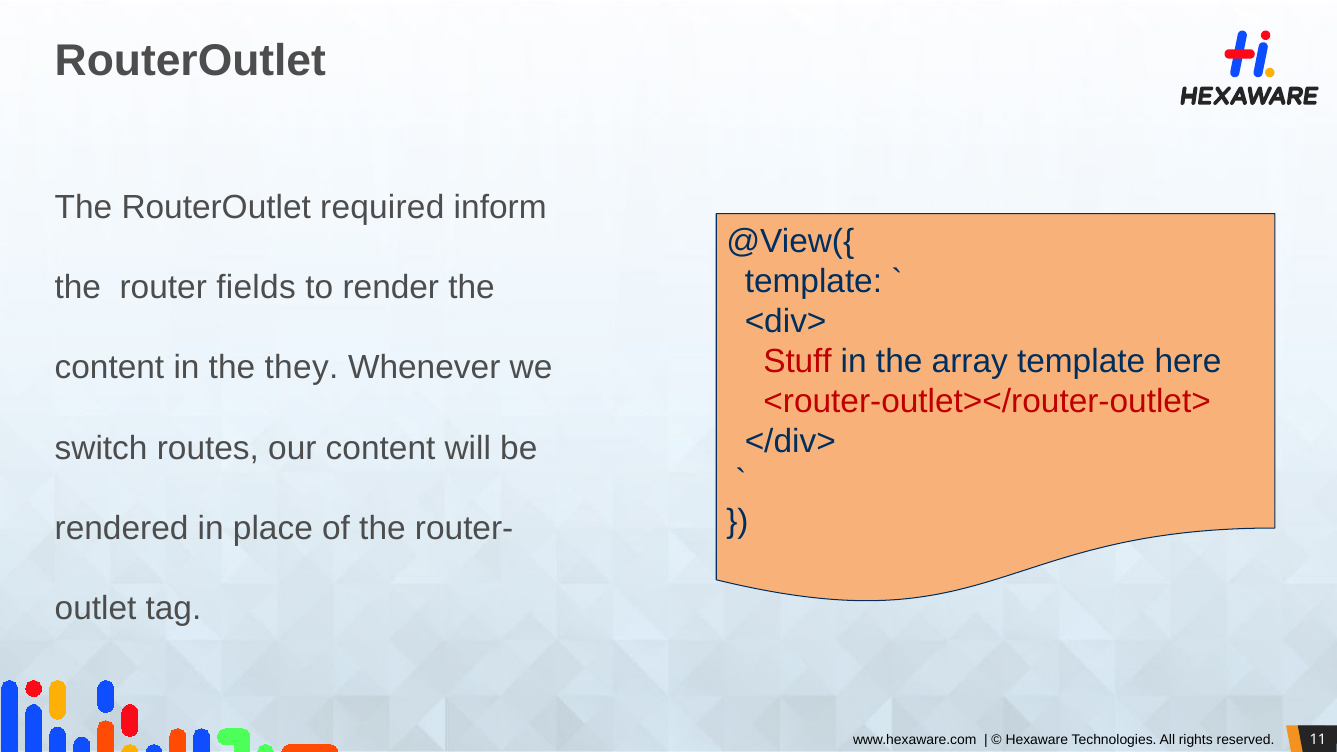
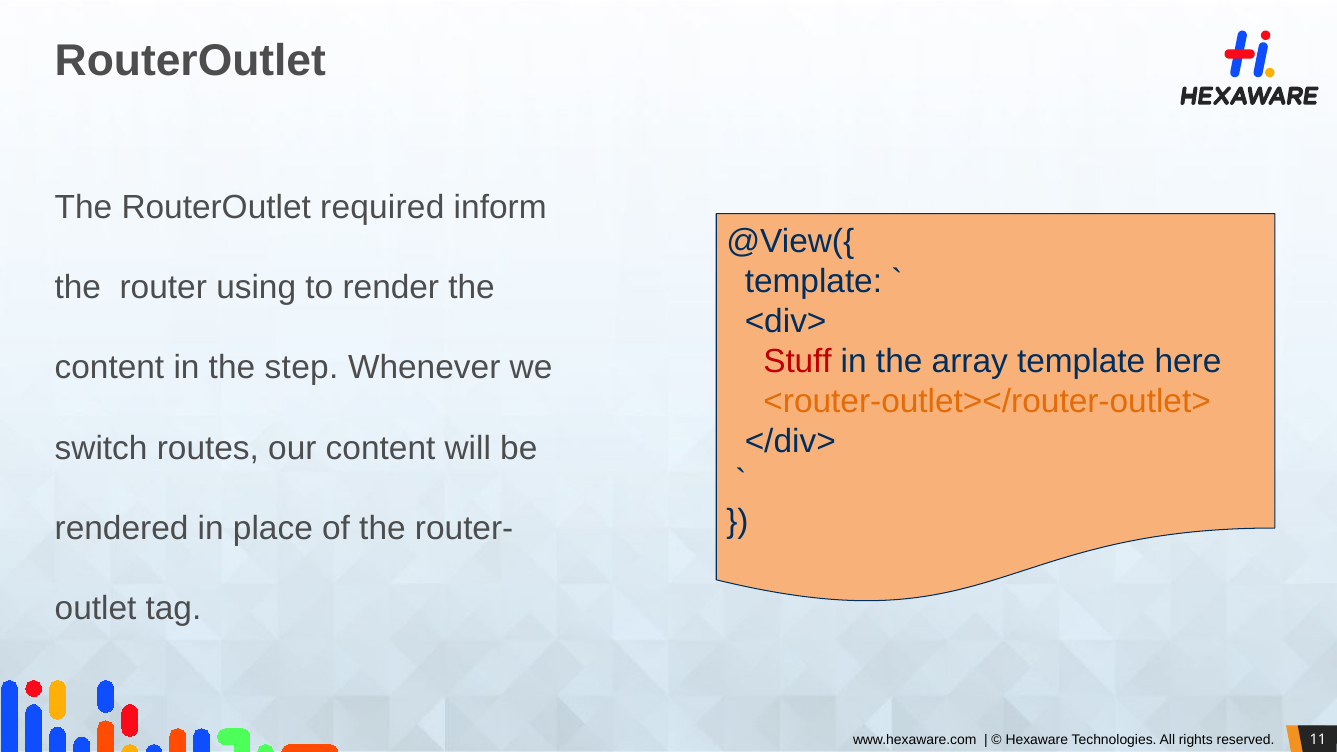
fields: fields -> using
they: they -> step
<router-outlet></router-outlet> colour: red -> orange
